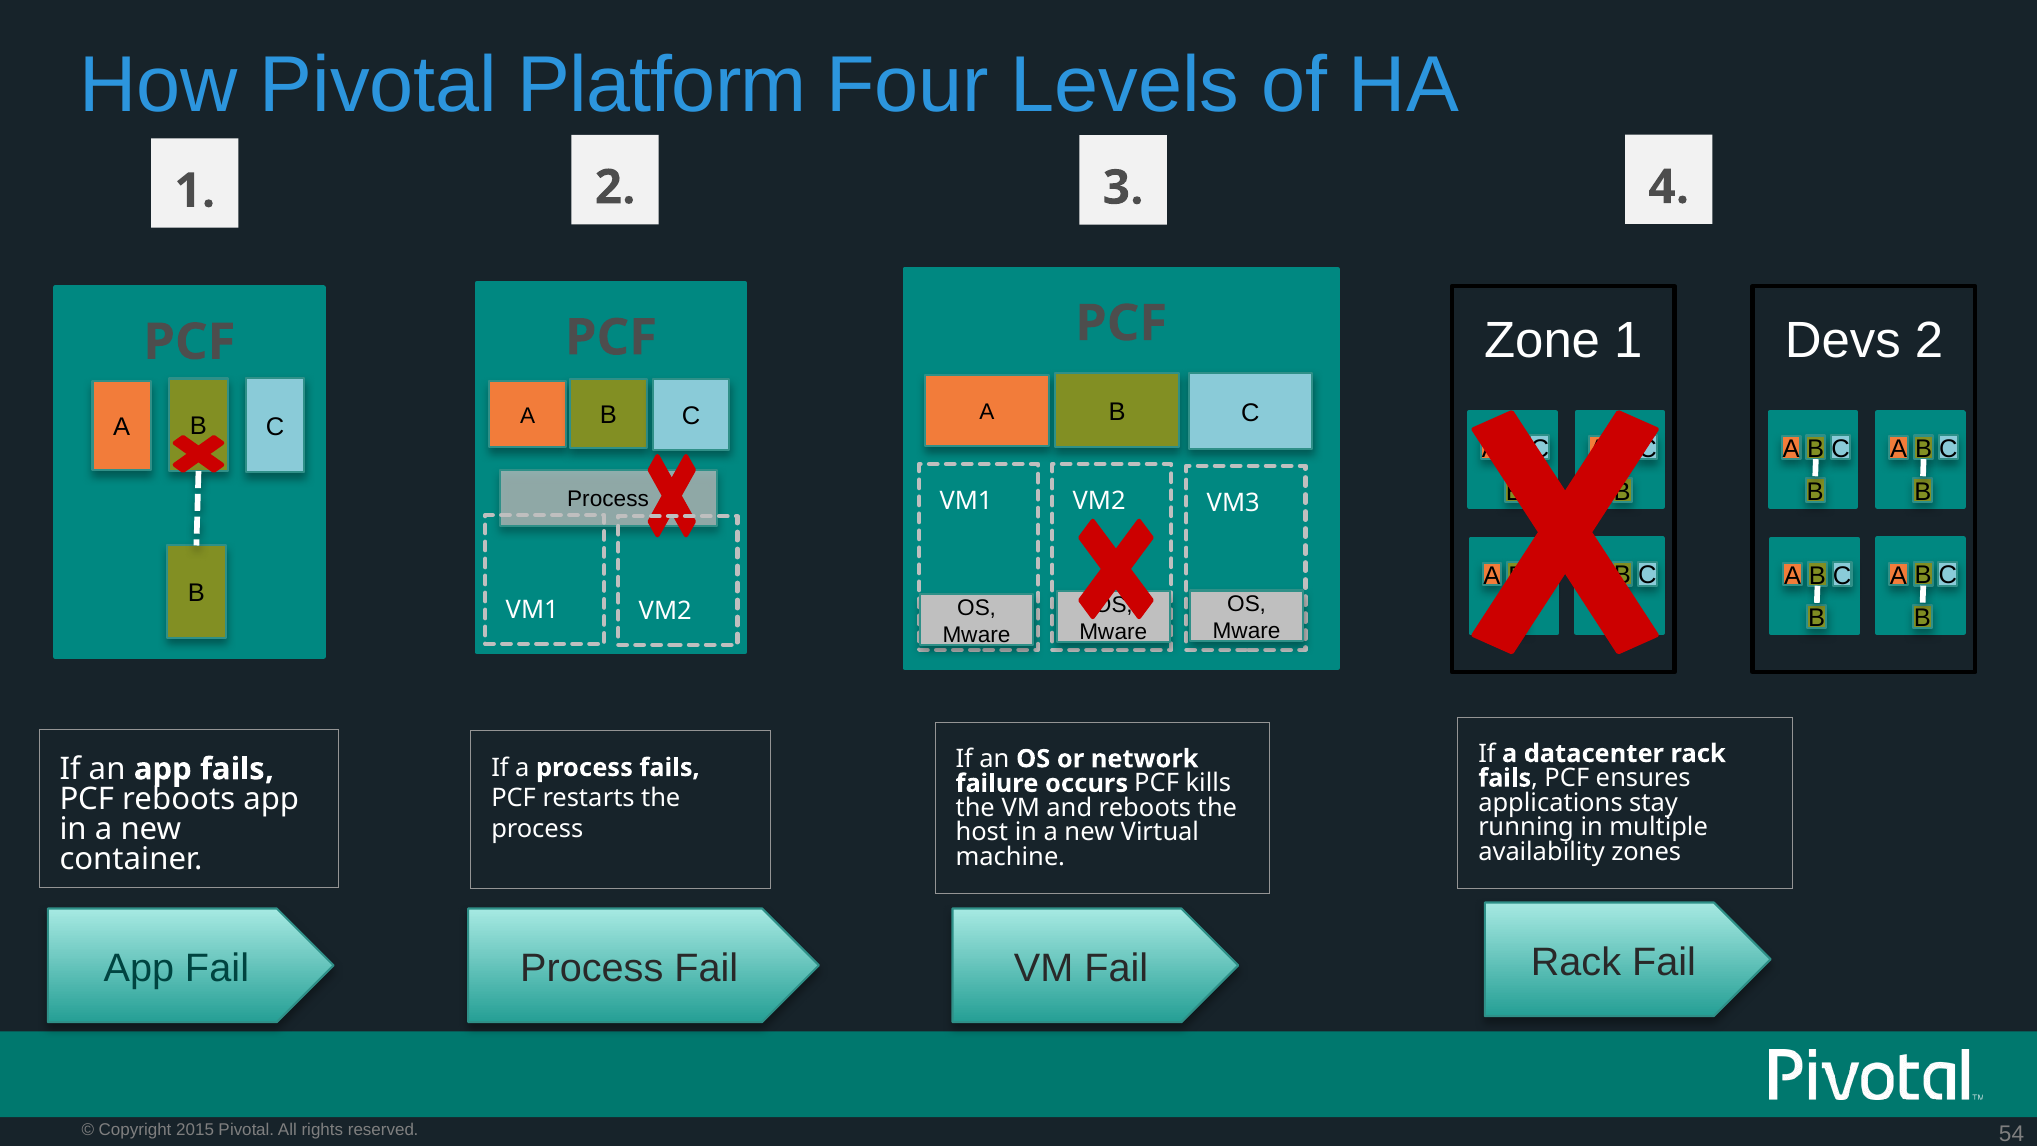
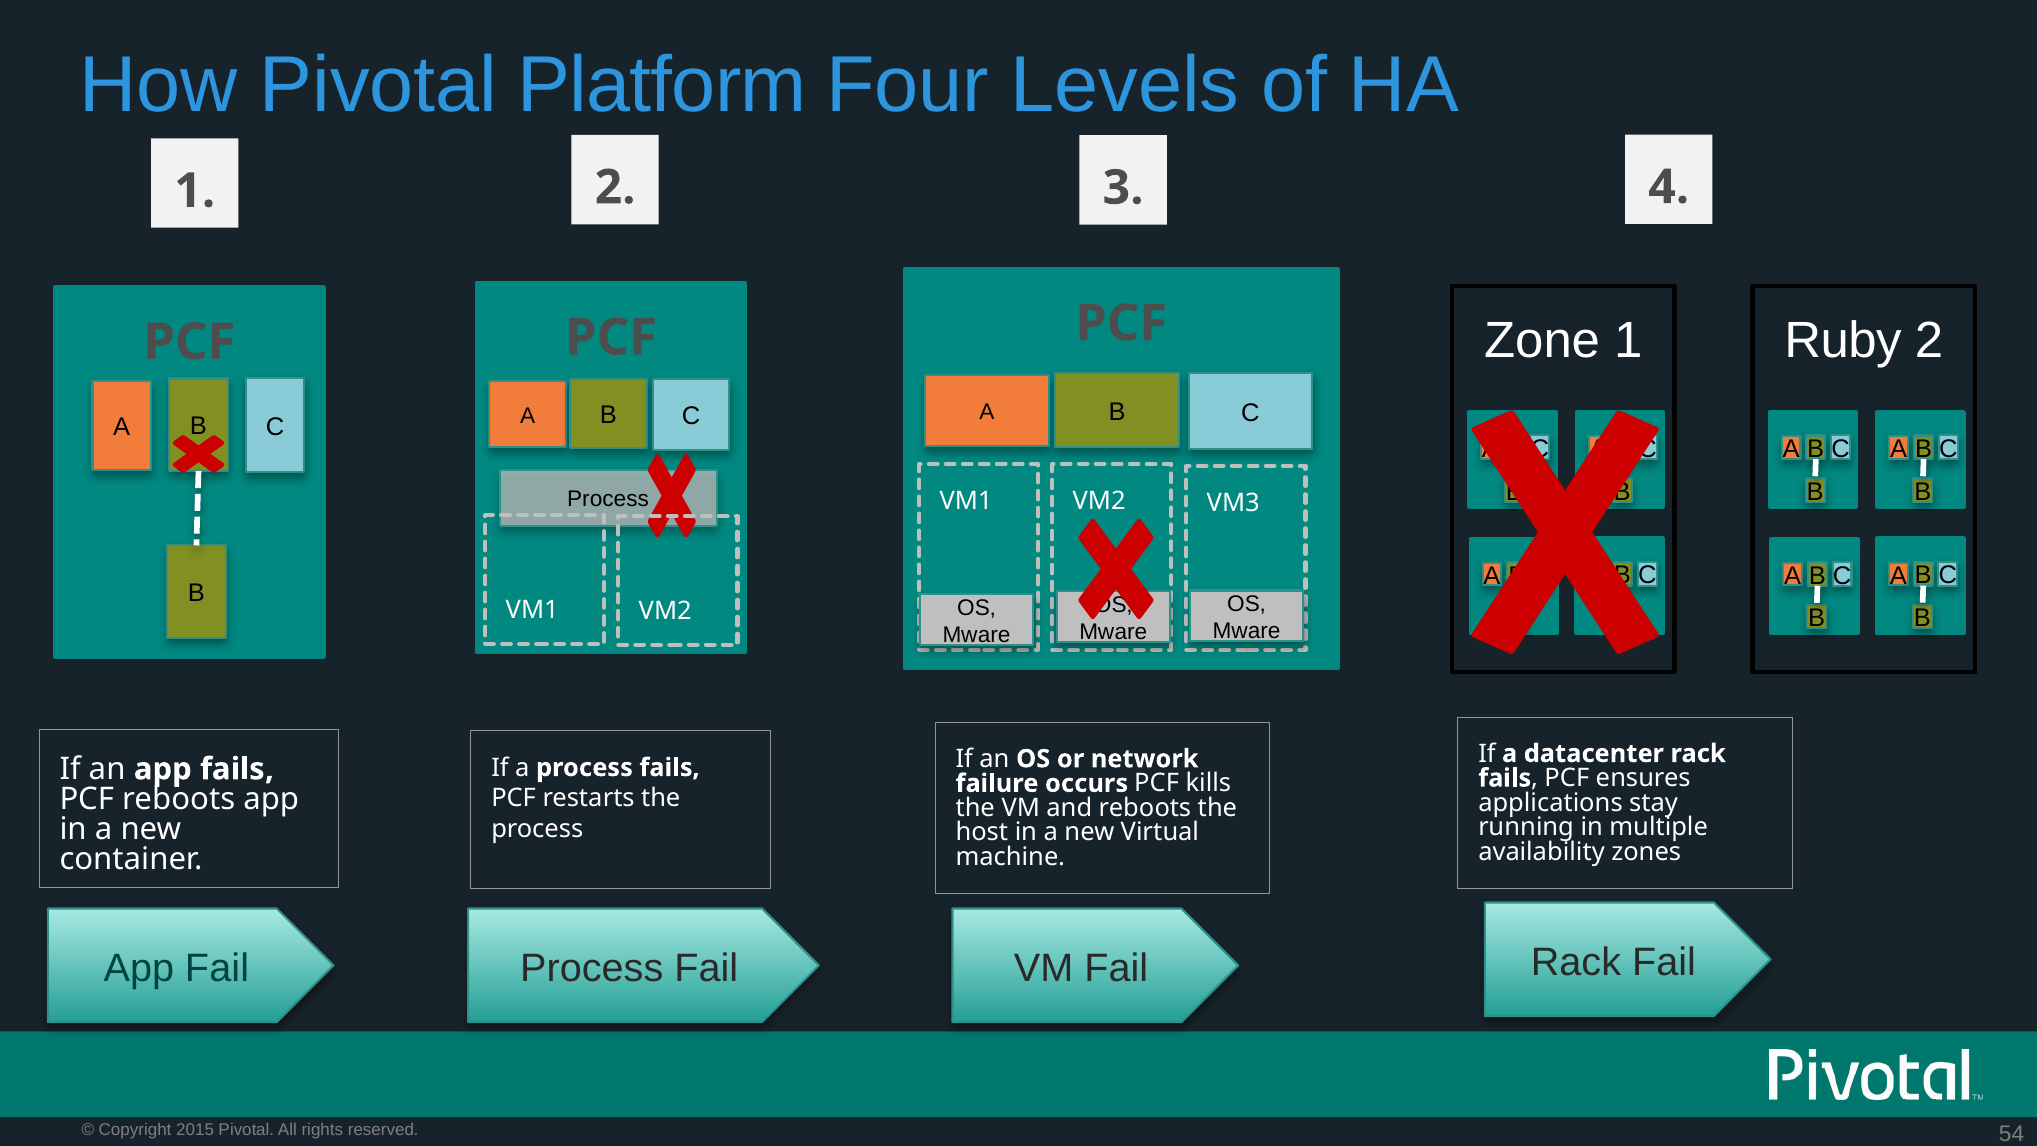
Devs: Devs -> Ruby
